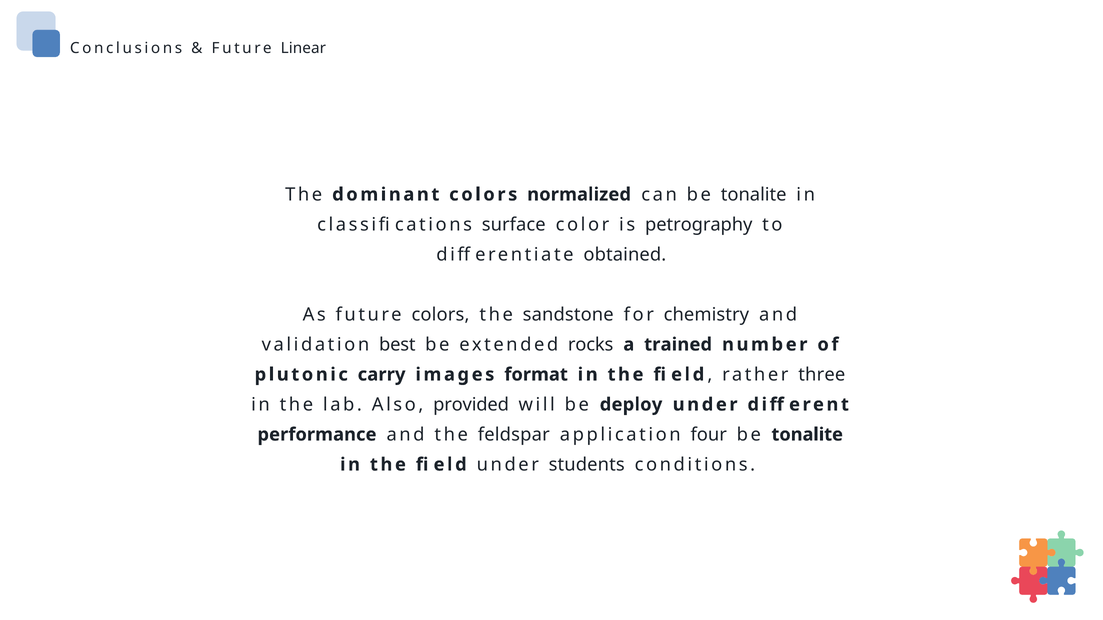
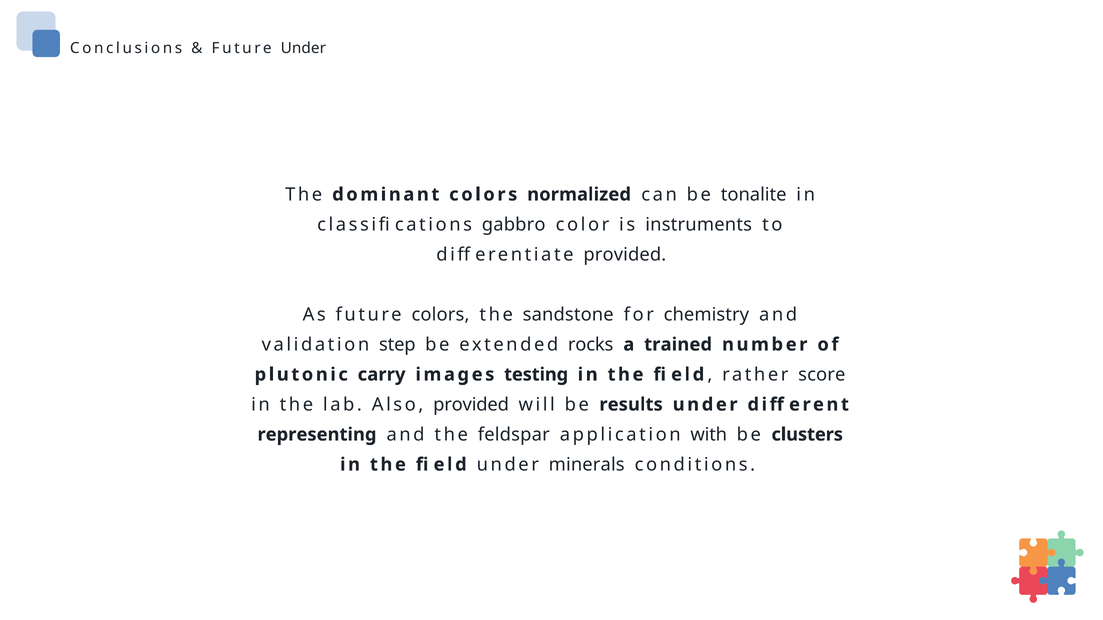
Future Linear: Linear -> Under
surface: surface -> gabbro
petrography: petrography -> instruments
obtained at (625, 255): obtained -> provided
best: best -> step
format: format -> testing
three: three -> score
deploy: deploy -> results
performance: performance -> representing
four: four -> with
tonalite at (807, 435): tonalite -> clusters
students: students -> minerals
